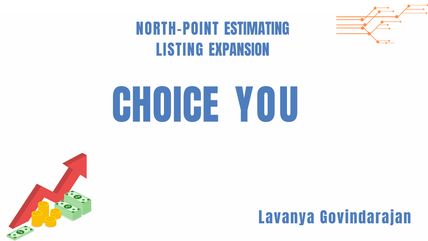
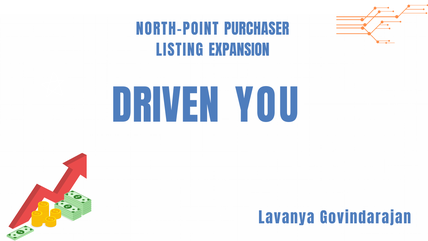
ESTIMATING: ESTIMATING -> PURCHASER
CHOICE: CHOICE -> DRIVEN
